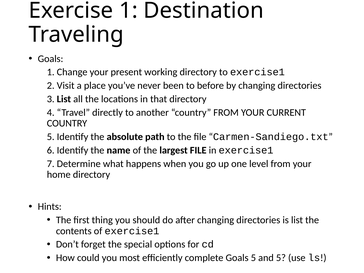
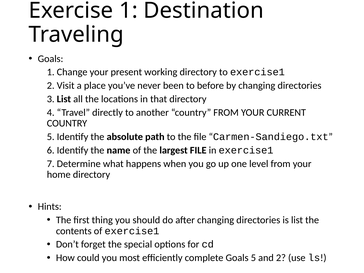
and 5: 5 -> 2
